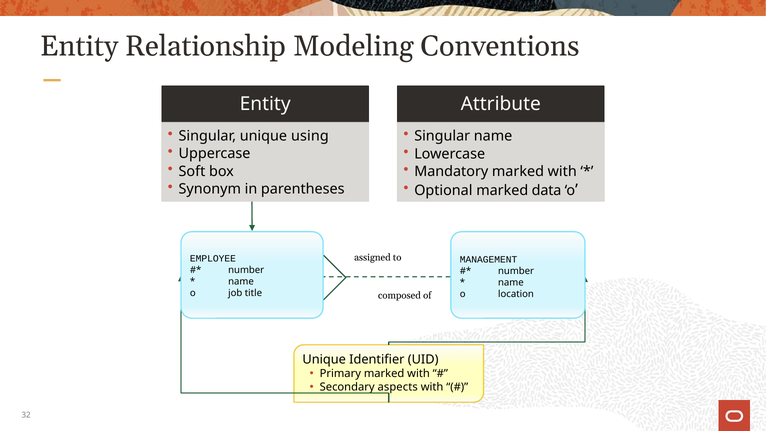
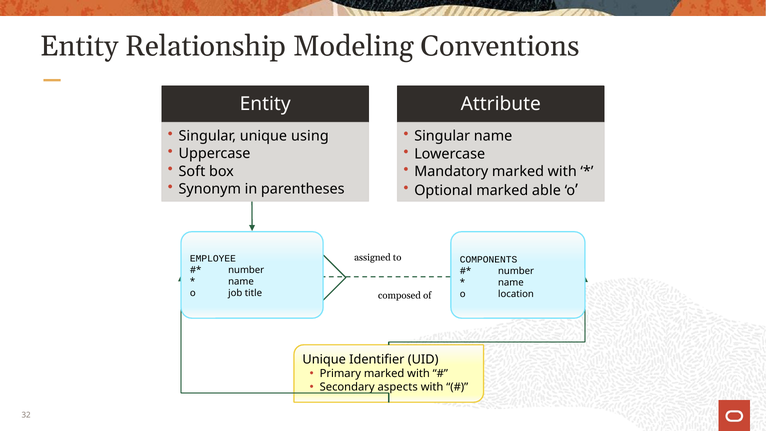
data: data -> able
MANAGEMENT: MANAGEMENT -> COMPONENTS
